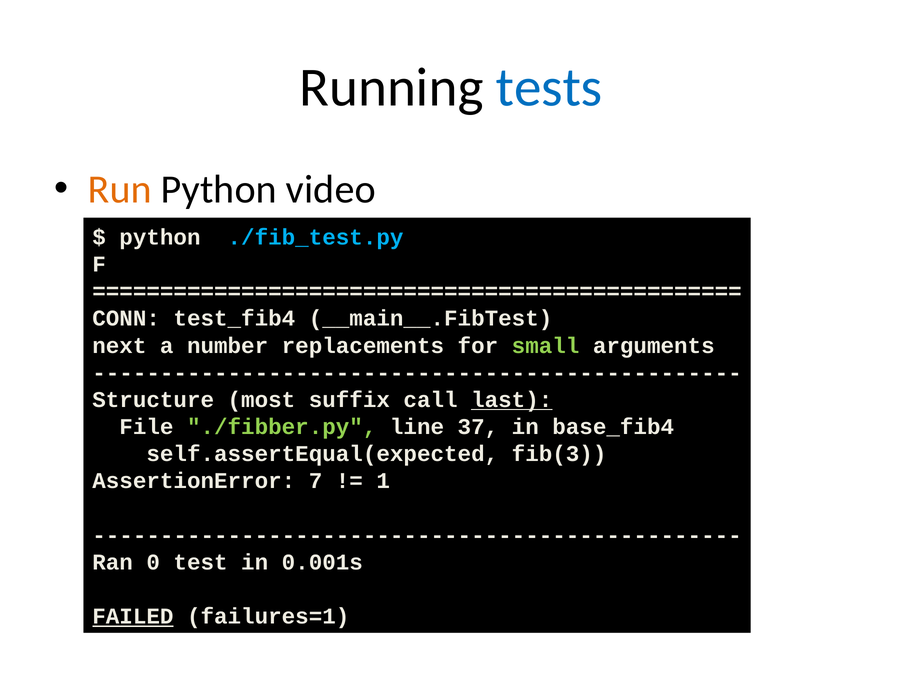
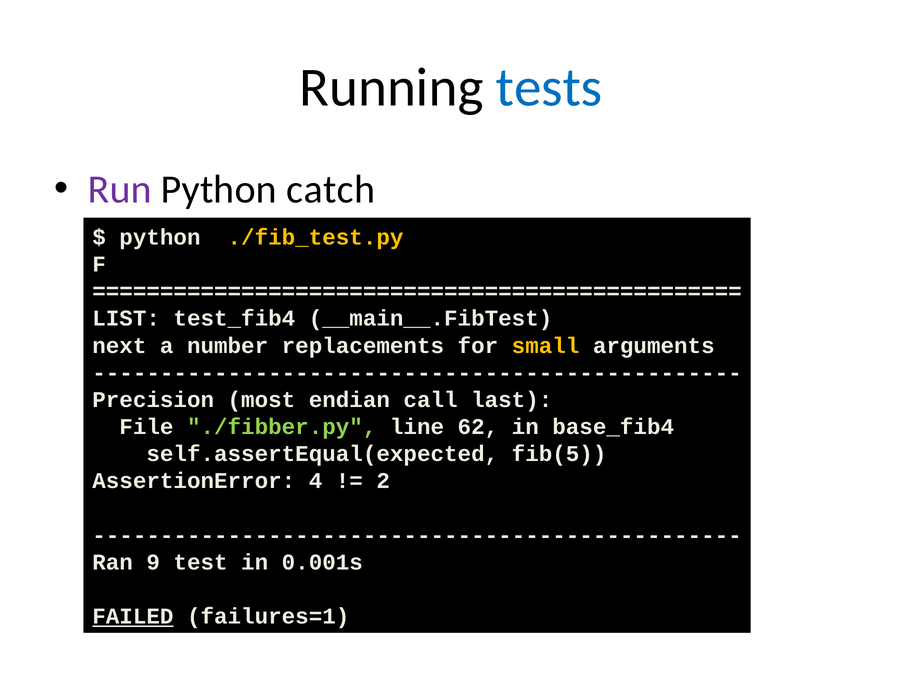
Run colour: orange -> purple
video: video -> catch
./fib_test.py colour: light blue -> yellow
CONN: CONN -> LIST
small colour: light green -> yellow
Structure: Structure -> Precision
suffix: suffix -> endian
last underline: present -> none
37: 37 -> 62
fib(3: fib(3 -> fib(5
7: 7 -> 4
1: 1 -> 2
0: 0 -> 9
